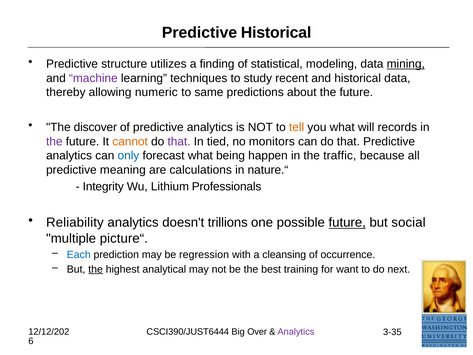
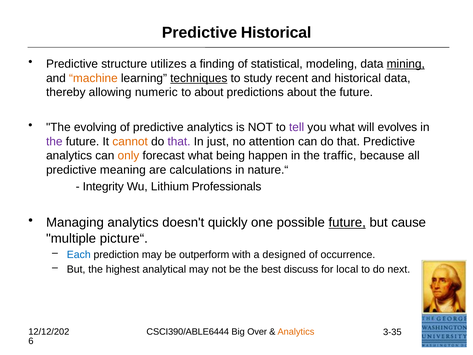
machine colour: purple -> orange
techniques underline: none -> present
to same: same -> about
discover: discover -> evolving
tell colour: orange -> purple
records: records -> evolves
tied: tied -> just
monitors: monitors -> attention
only colour: blue -> orange
Reliability: Reliability -> Managing
trillions: trillions -> quickly
social: social -> cause
regression: regression -> outperform
cleansing: cleansing -> designed
the at (96, 269) underline: present -> none
training: training -> discuss
want: want -> local
CSCI390/JUST6444: CSCI390/JUST6444 -> CSCI390/ABLE6444
Analytics at (296, 332) colour: purple -> orange
